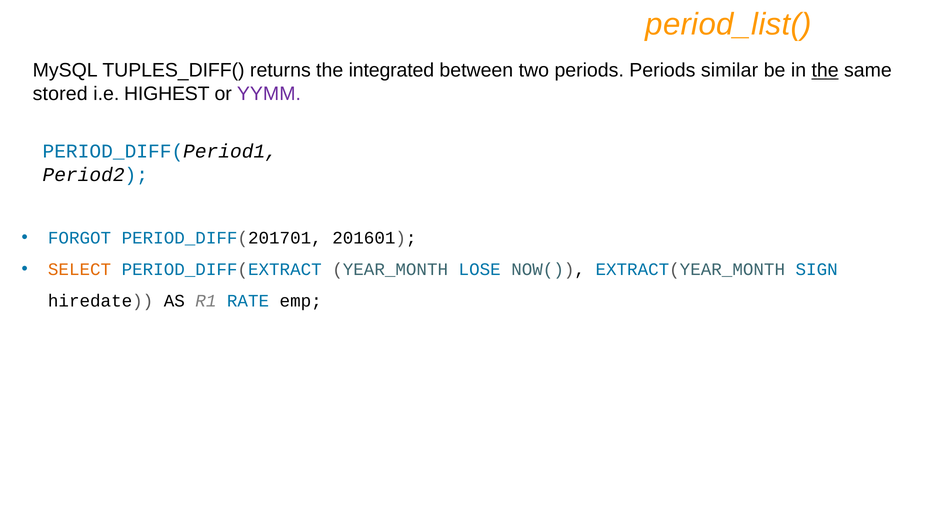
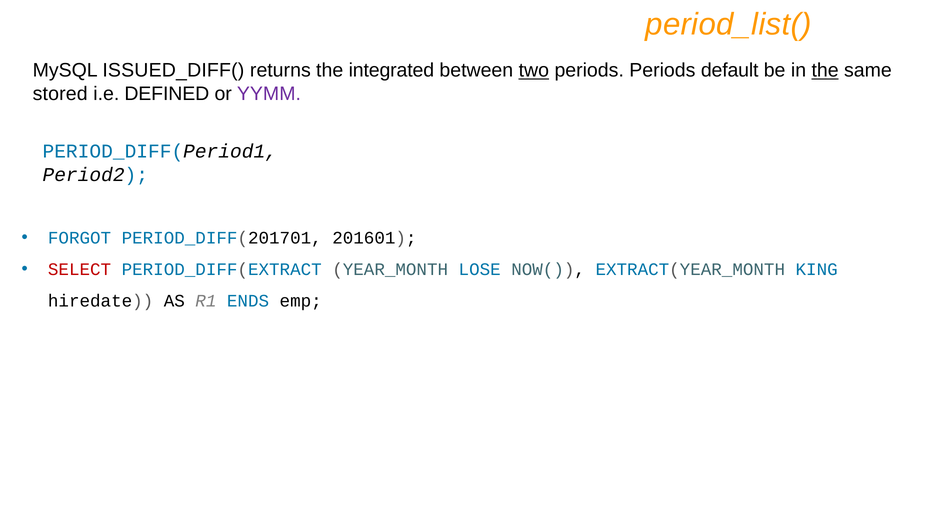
TUPLES_DIFF(: TUPLES_DIFF( -> ISSUED_DIFF(
two underline: none -> present
similar: similar -> default
HIGHEST: HIGHEST -> DEFINED
SELECT colour: orange -> red
SIGN: SIGN -> KING
RATE: RATE -> ENDS
